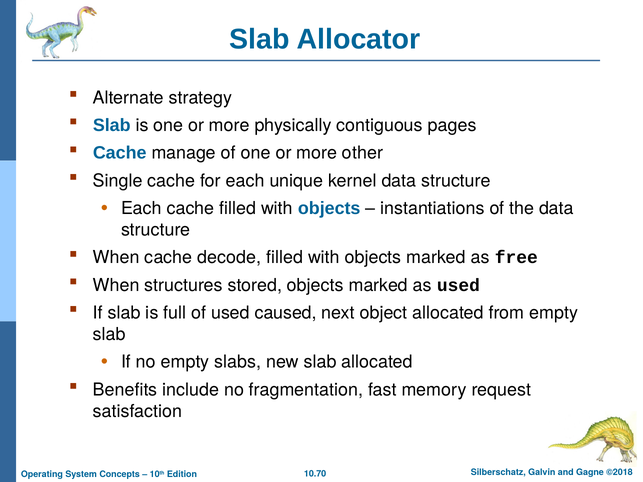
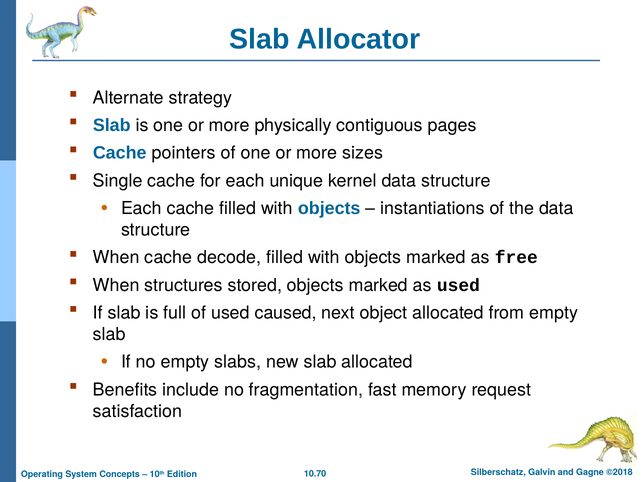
manage: manage -> pointers
other: other -> sizes
